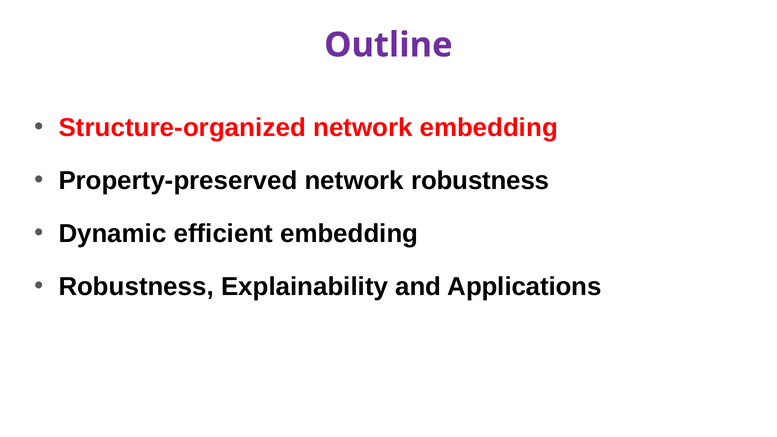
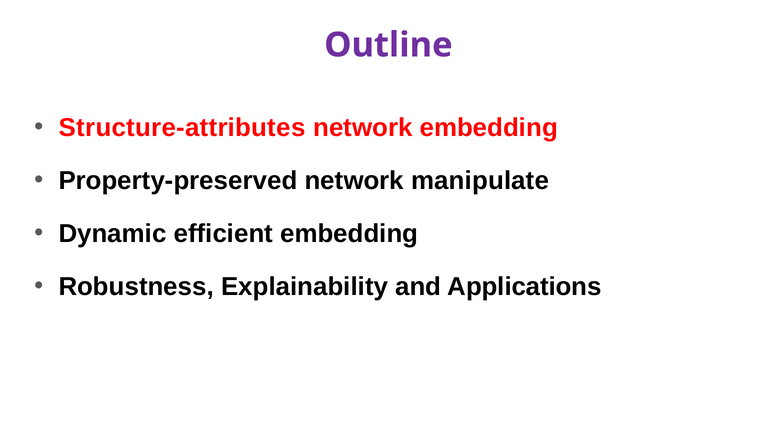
Structure-organized: Structure-organized -> Structure-attributes
network robustness: robustness -> manipulate
